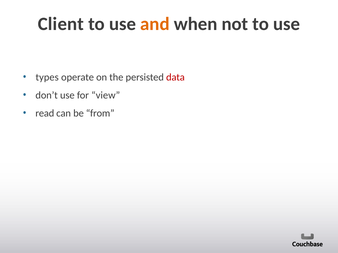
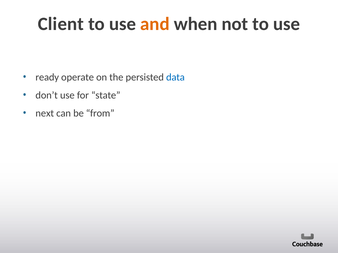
types: types -> ready
data colour: red -> blue
view: view -> state
read: read -> next
